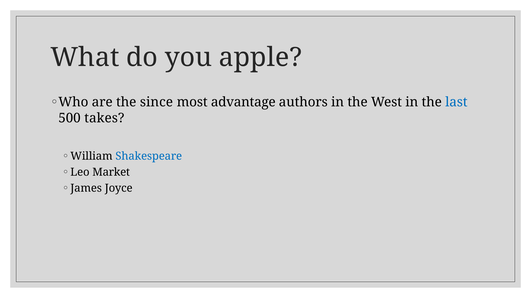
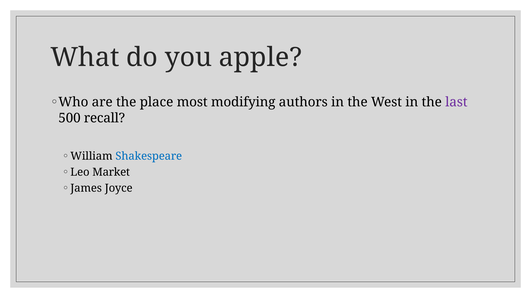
since: since -> place
advantage: advantage -> modifying
last colour: blue -> purple
takes: takes -> recall
